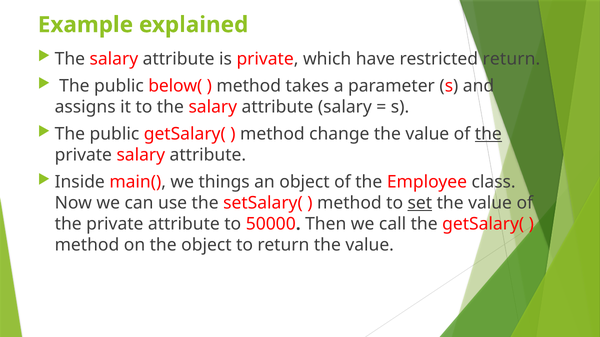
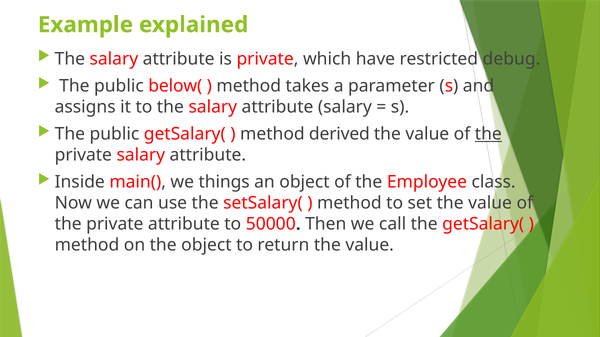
restricted return: return -> debug
change: change -> derived
set underline: present -> none
